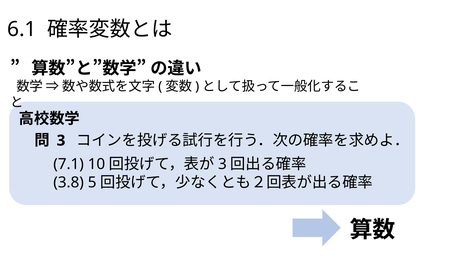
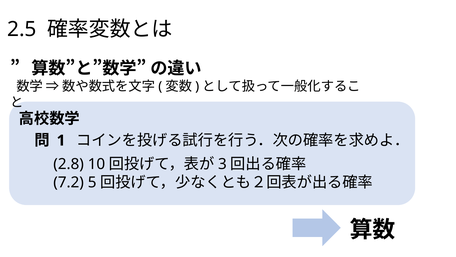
6.1: 6.1 -> 2.5
3 at (61, 140): 3 -> 1
7.1: 7.1 -> 2.8
3.8: 3.8 -> 7.2
